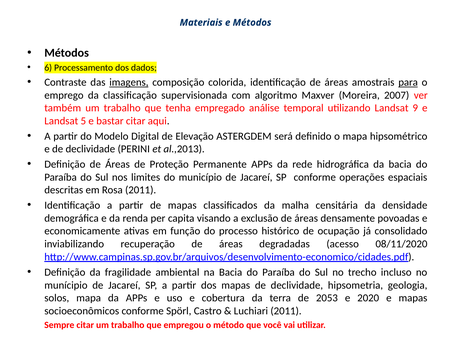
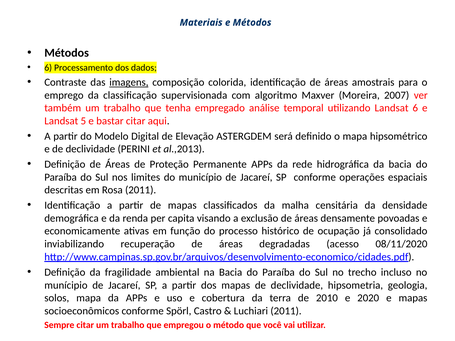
para underline: present -> none
Landsat 9: 9 -> 6
2053: 2053 -> 2010
